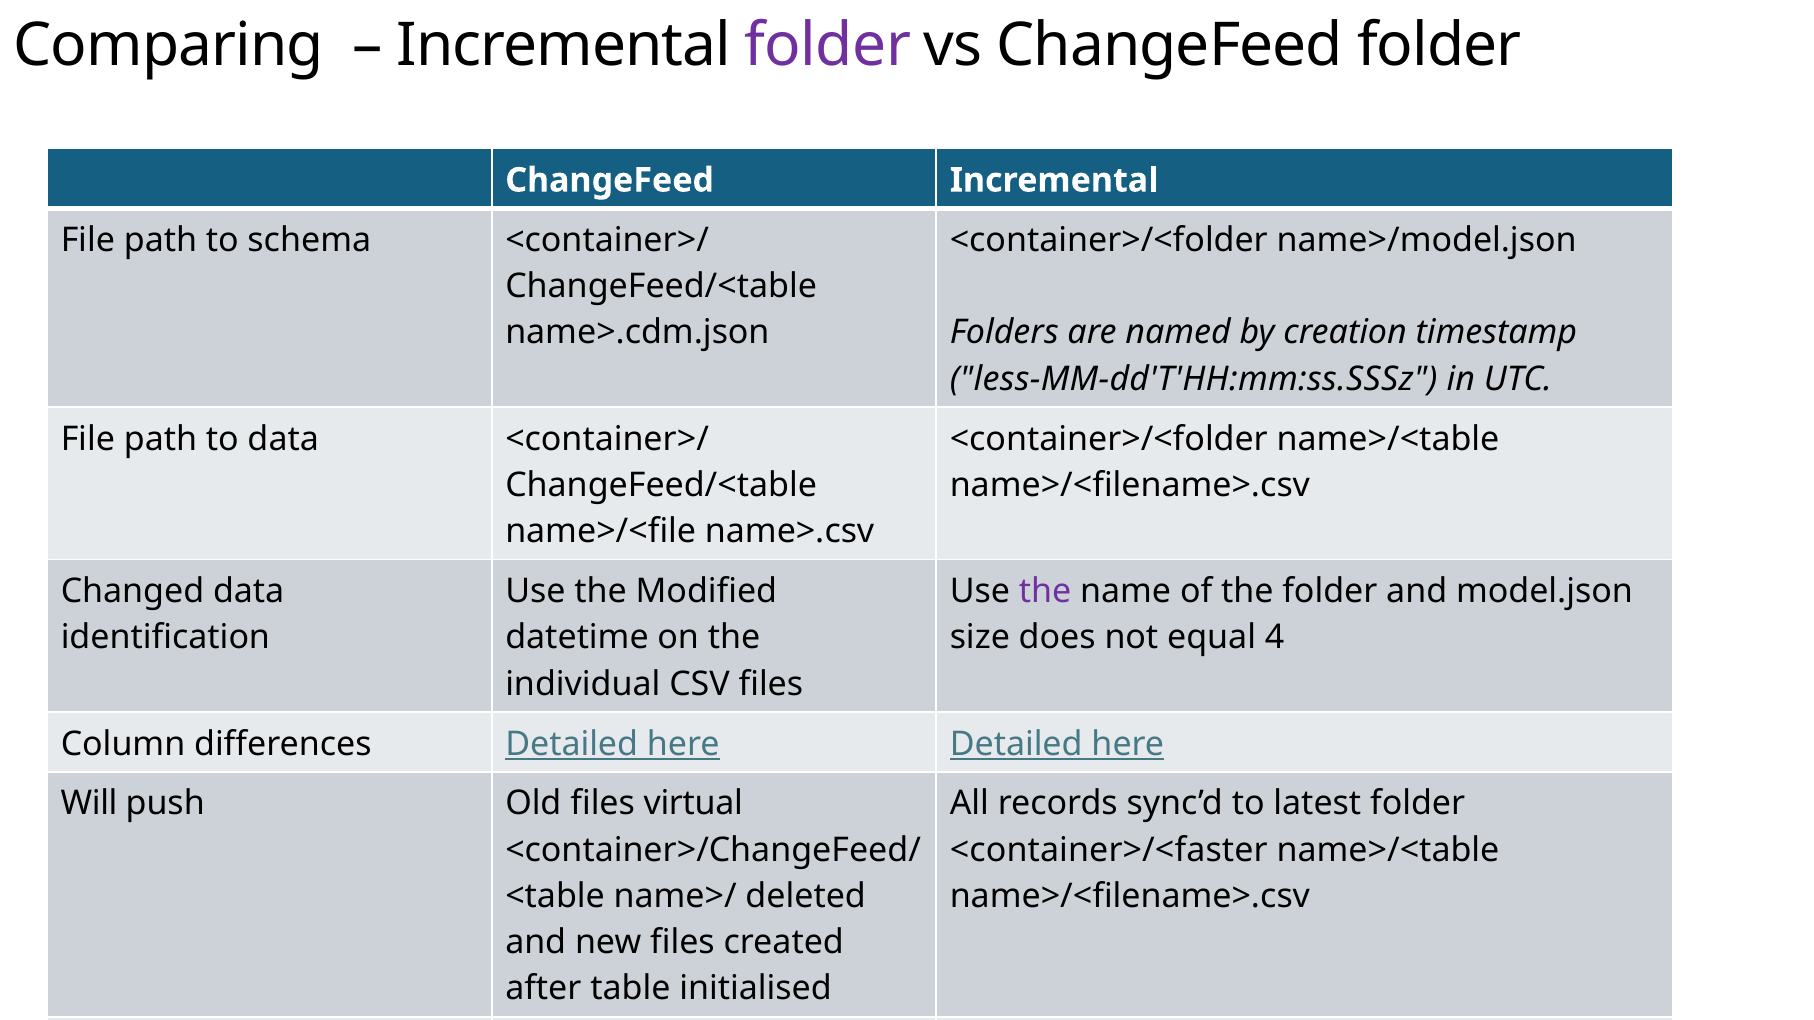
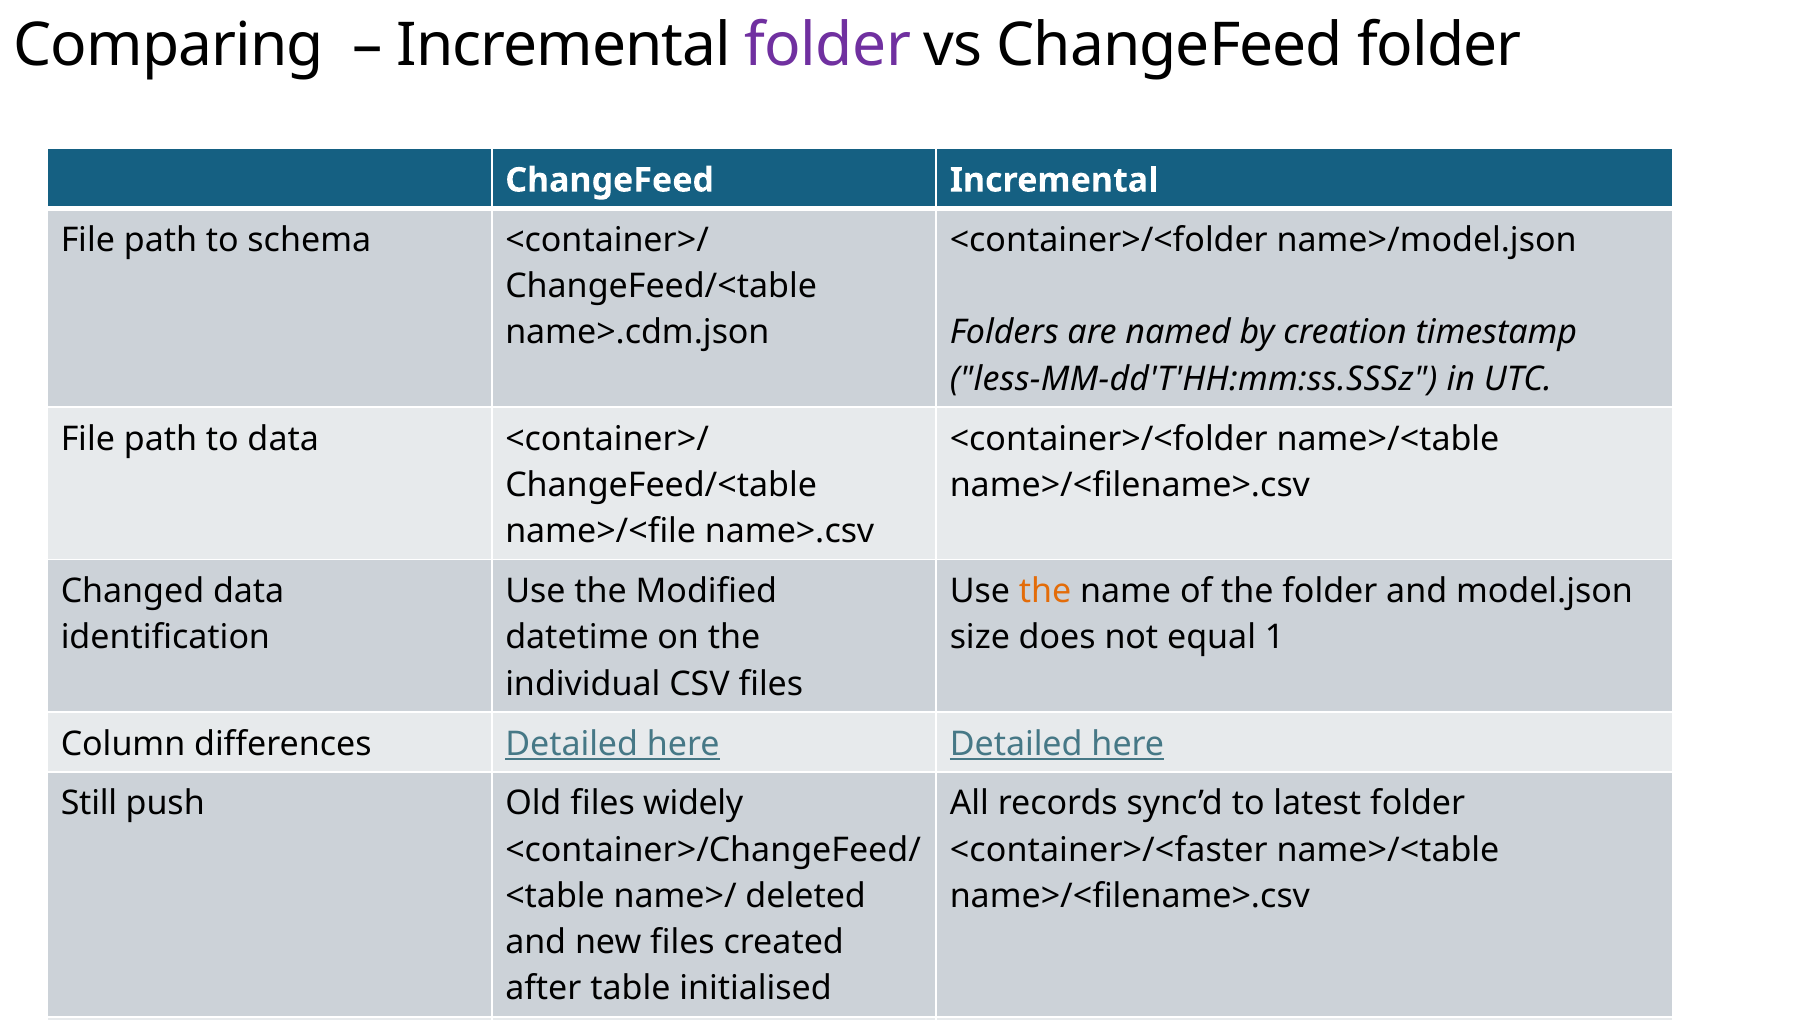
the at (1045, 592) colour: purple -> orange
4: 4 -> 1
Will: Will -> Still
virtual: virtual -> widely
